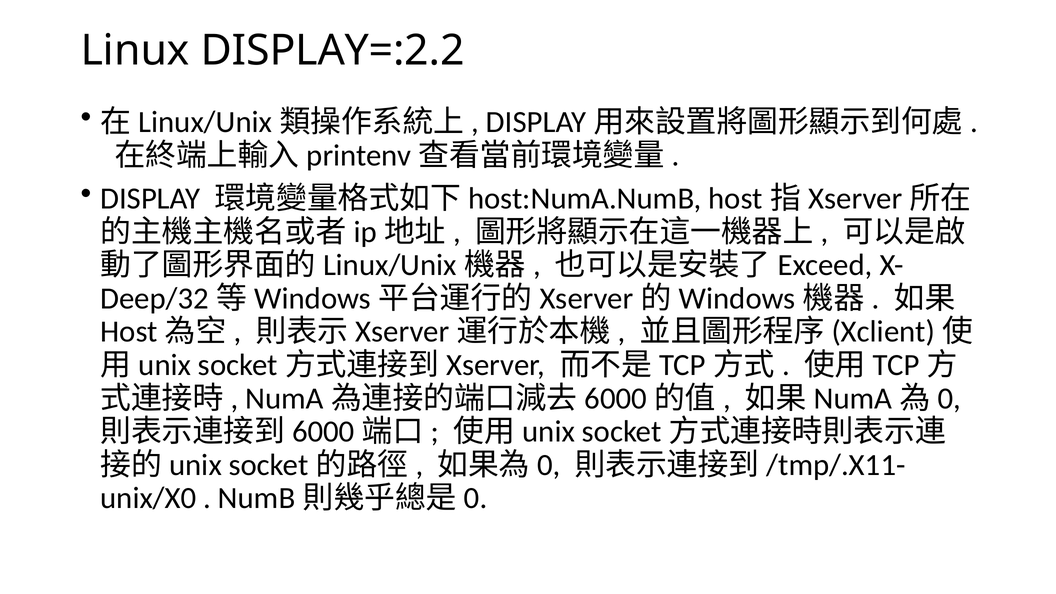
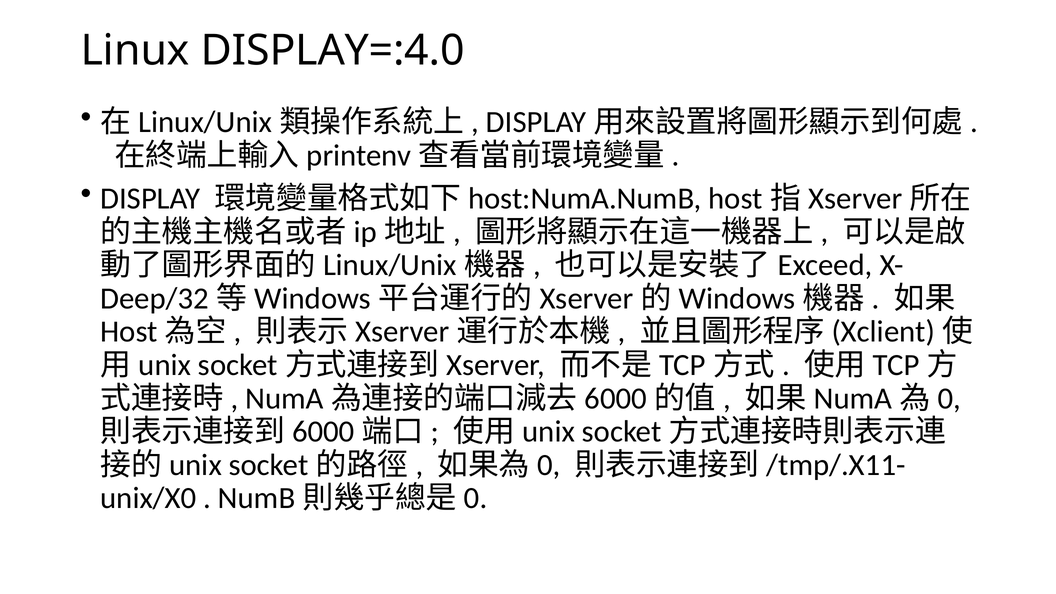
DISPLAY=:2.2: DISPLAY=:2.2 -> DISPLAY=:4.0
